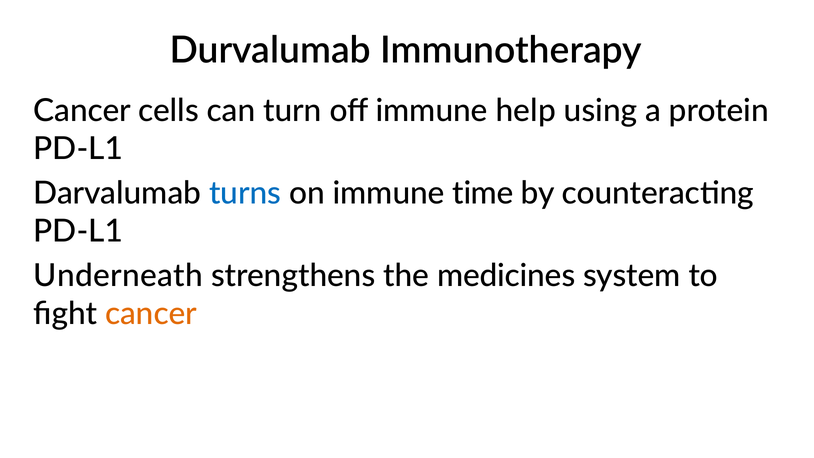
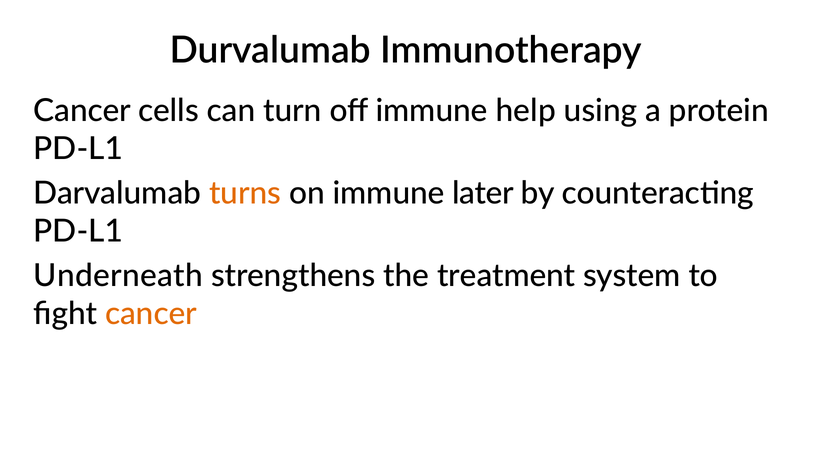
turns colour: blue -> orange
time: time -> later
medicines: medicines -> treatment
